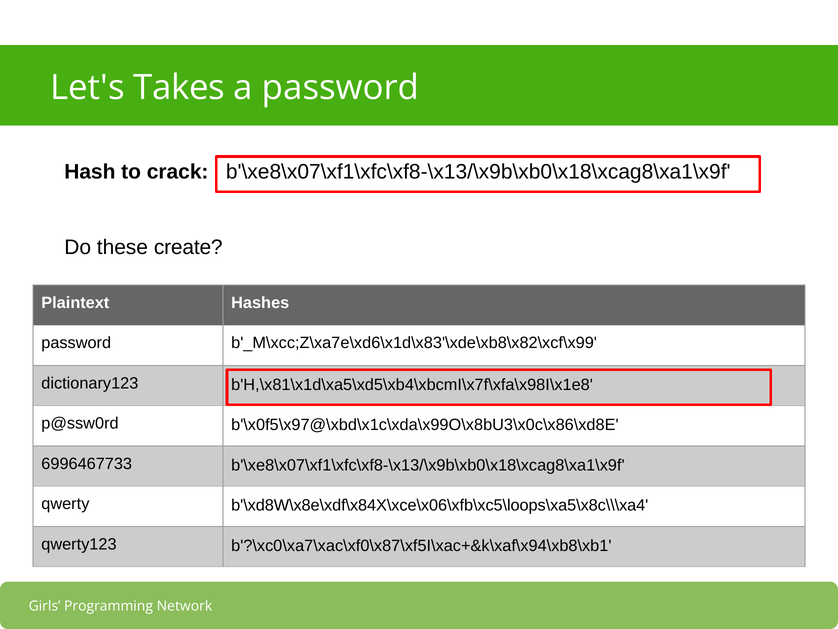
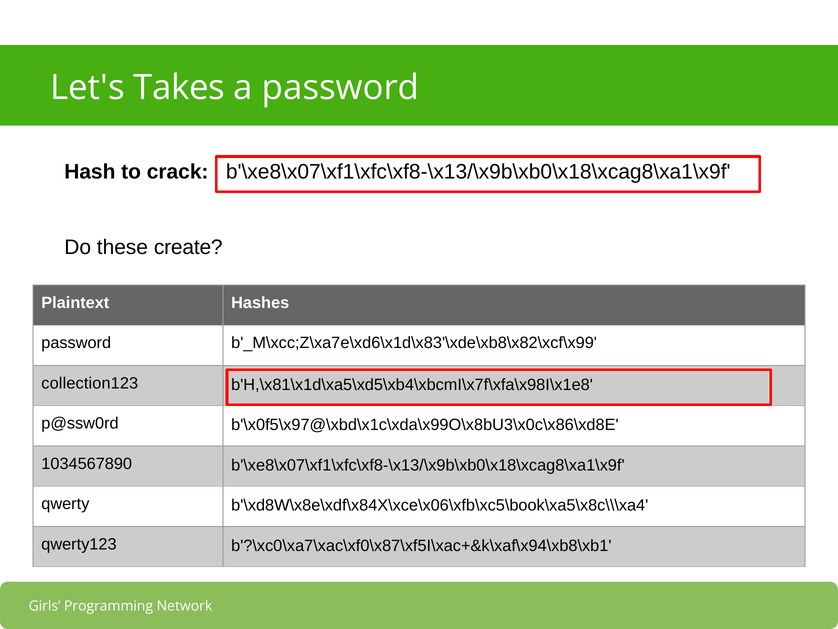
dictionary123: dictionary123 -> collection123
6996467733: 6996467733 -> 1034567890
b'\xd8W\x8e\xdf\x84X\xce\x06\xfb\xc5\loops\xa5\x8c\\\xa4: b'\xd8W\x8e\xdf\x84X\xce\x06\xfb\xc5\loops\xa5\x8c\\\xa4 -> b'\xd8W\x8e\xdf\x84X\xce\x06\xfb\xc5\book\xa5\x8c\\\xa4
